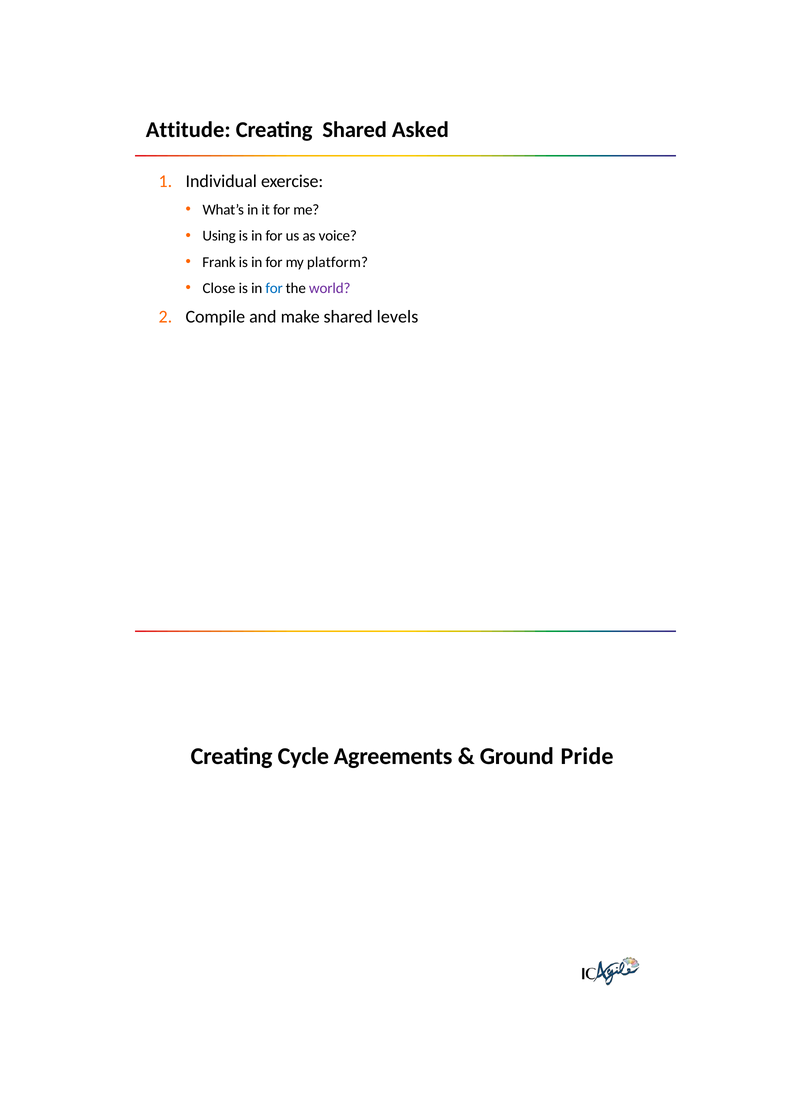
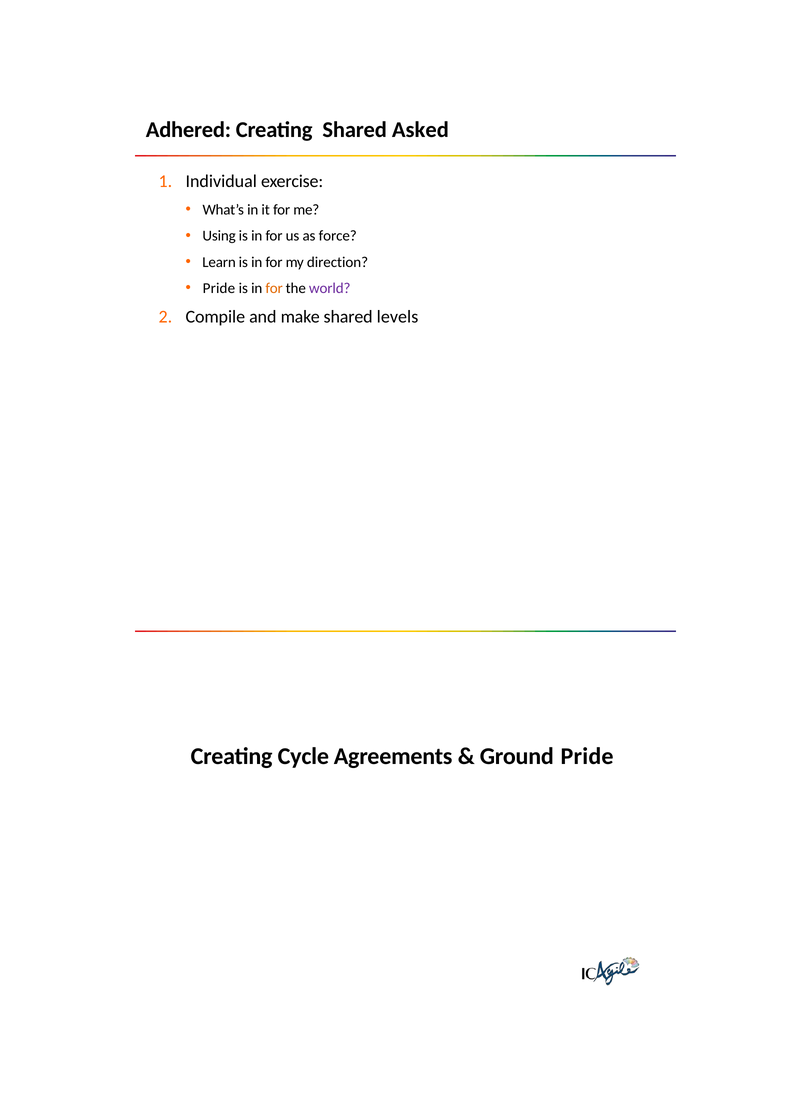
Attitude: Attitude -> Adhered
voice: voice -> force
Frank: Frank -> Learn
platform: platform -> direction
Close at (219, 288): Close -> Pride
for at (274, 288) colour: blue -> orange
